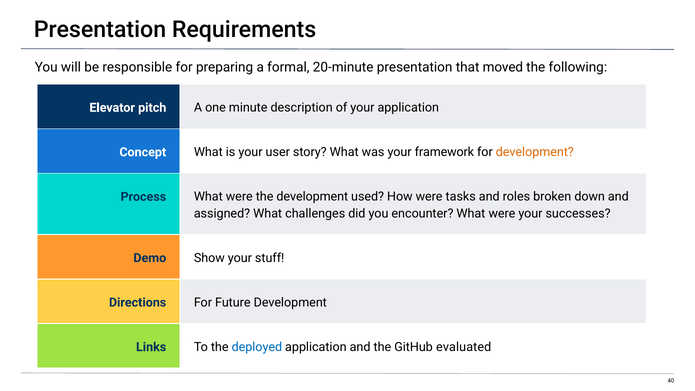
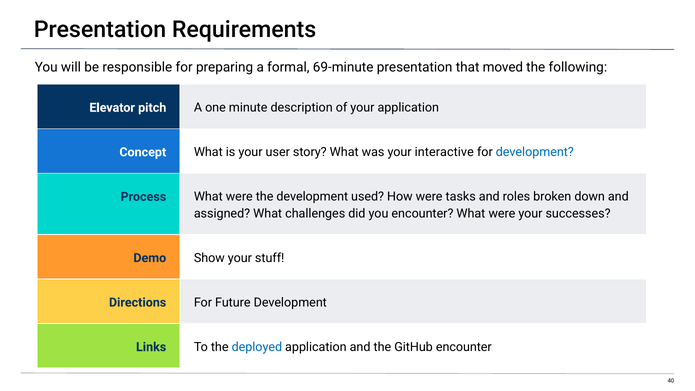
20-minute: 20-minute -> 69-minute
framework: framework -> interactive
development at (535, 152) colour: orange -> blue
GitHub evaluated: evaluated -> encounter
